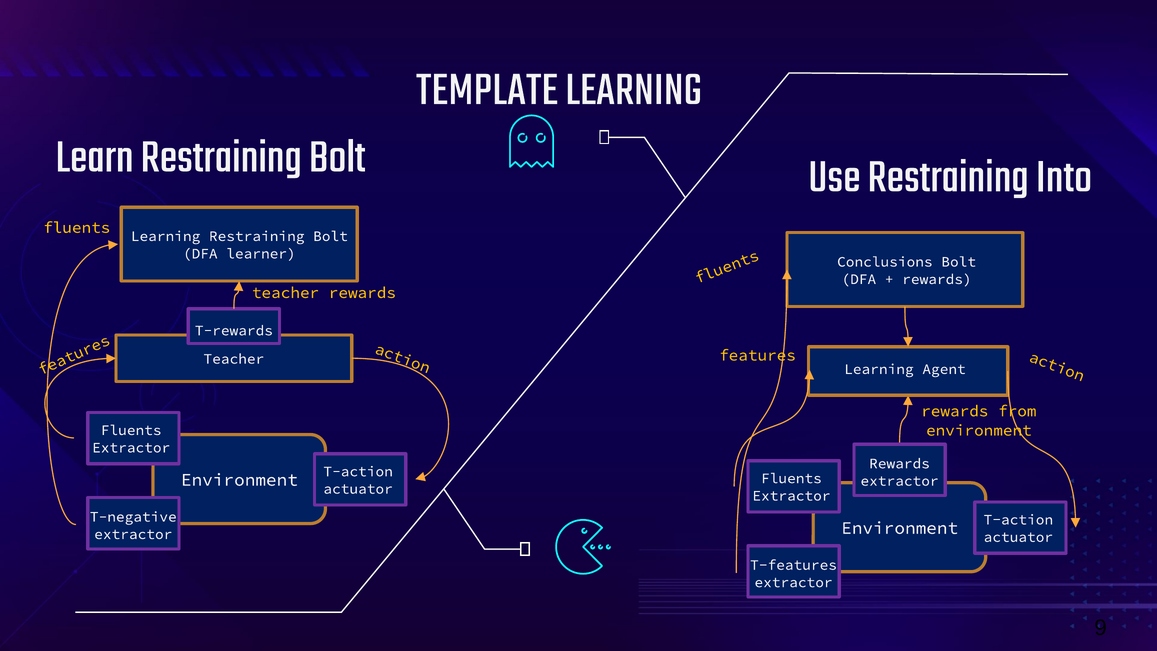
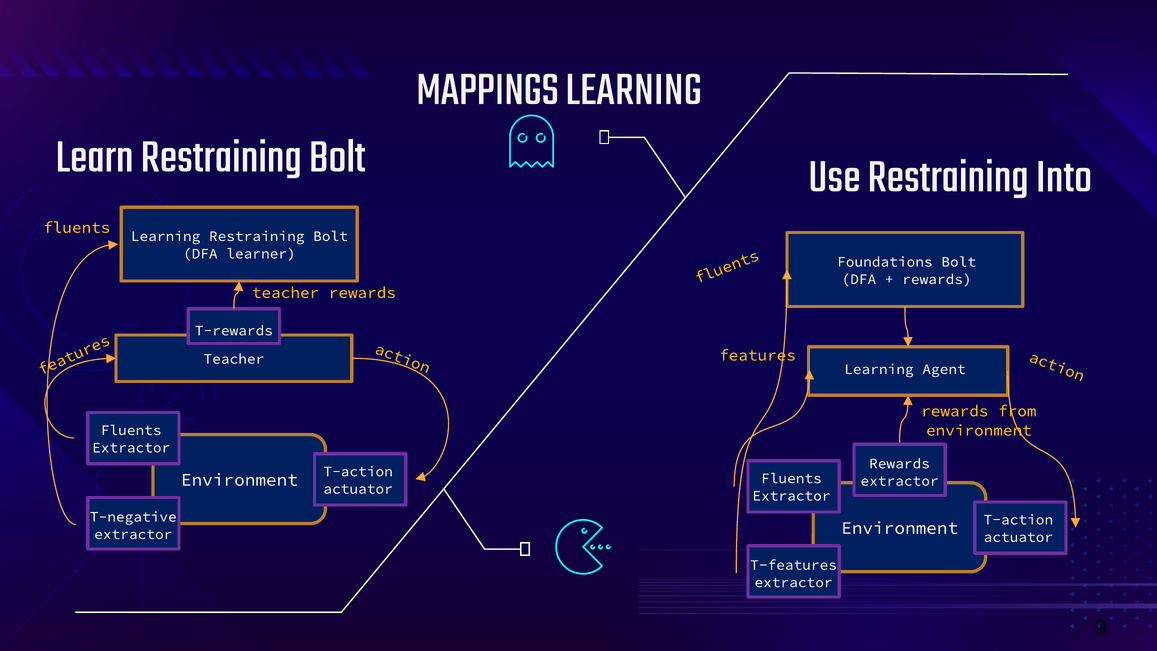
TEMPLATE: TEMPLATE -> MAPPINGS
Conclusions: Conclusions -> Foundations
